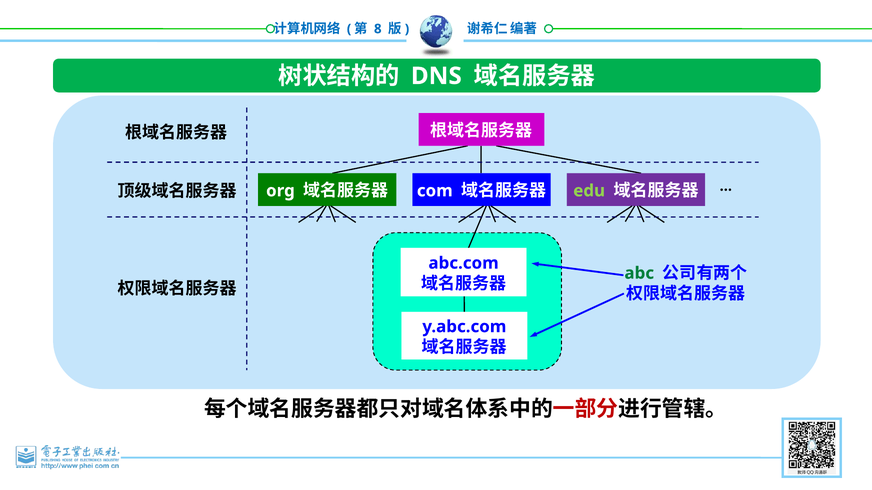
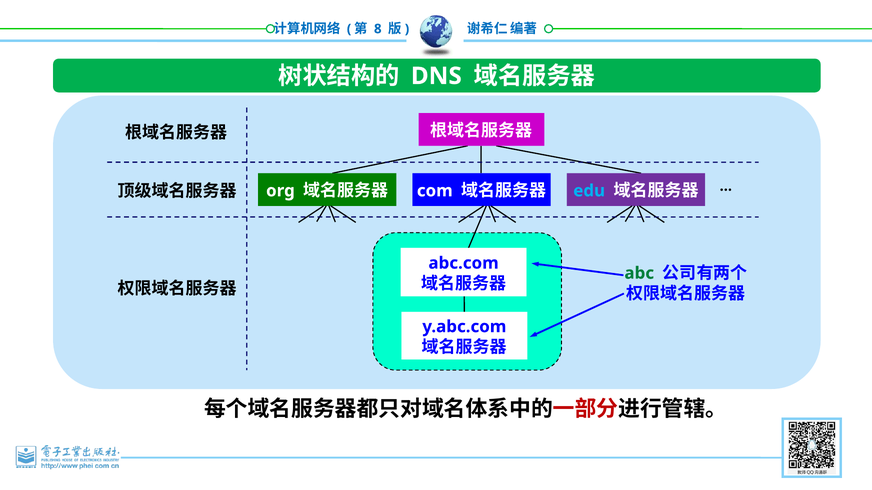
edu colour: light green -> light blue
